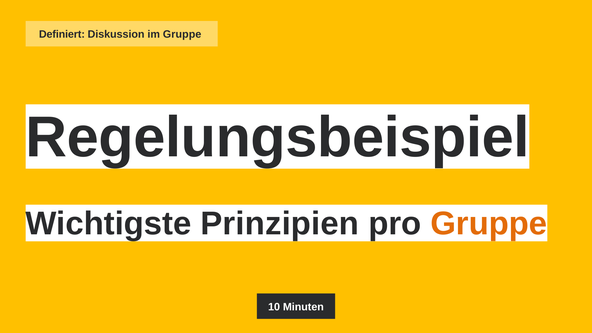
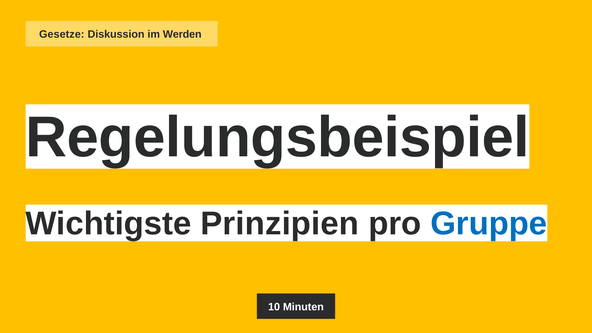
Definiert: Definiert -> Gesetze
im Gruppe: Gruppe -> Werden
Gruppe at (489, 224) colour: orange -> blue
